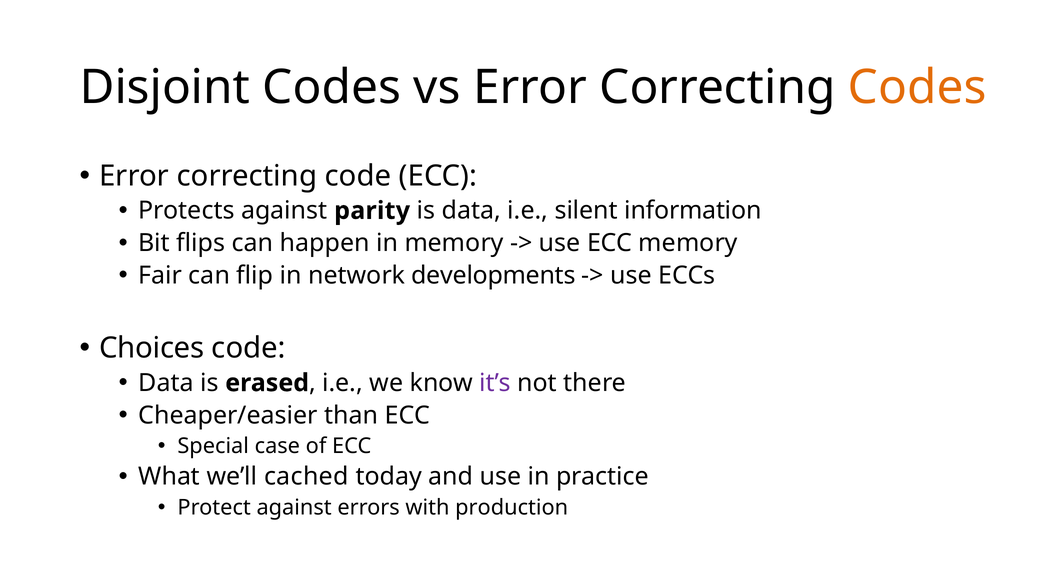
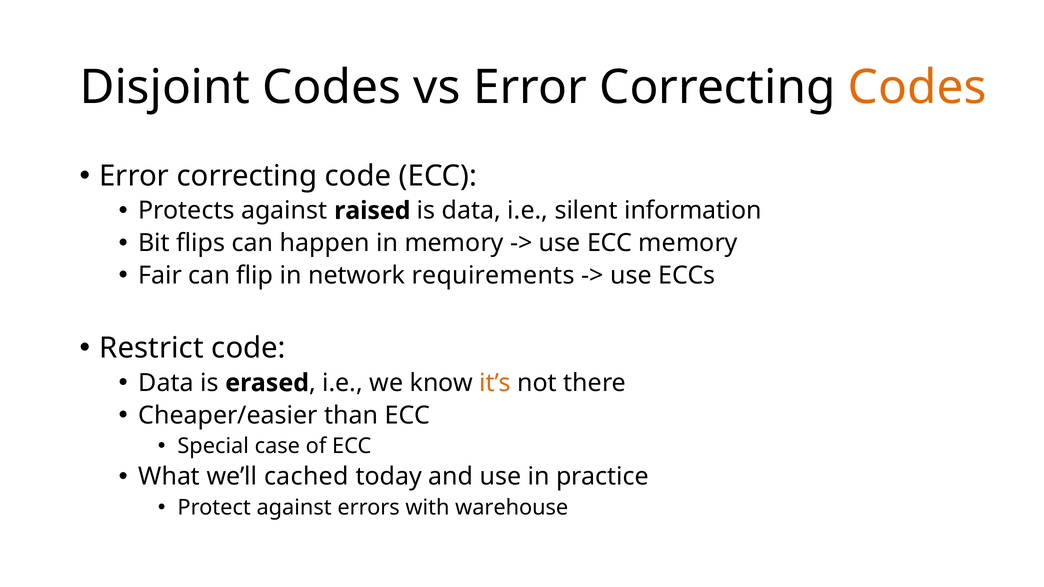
parity: parity -> raised
developments: developments -> requirements
Choices: Choices -> Restrict
it’s colour: purple -> orange
production: production -> warehouse
